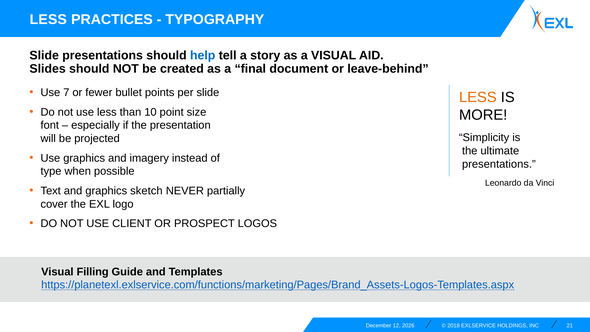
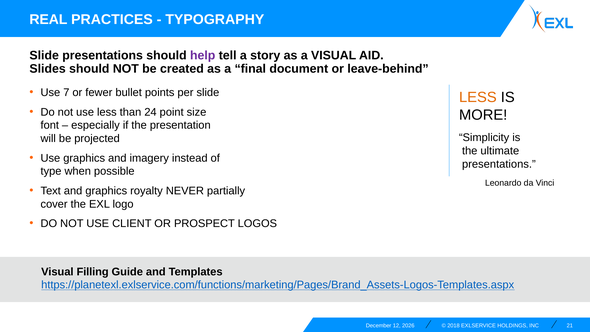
LESS at (48, 19): LESS -> REAL
help colour: blue -> purple
10: 10 -> 24
sketch: sketch -> royalty
